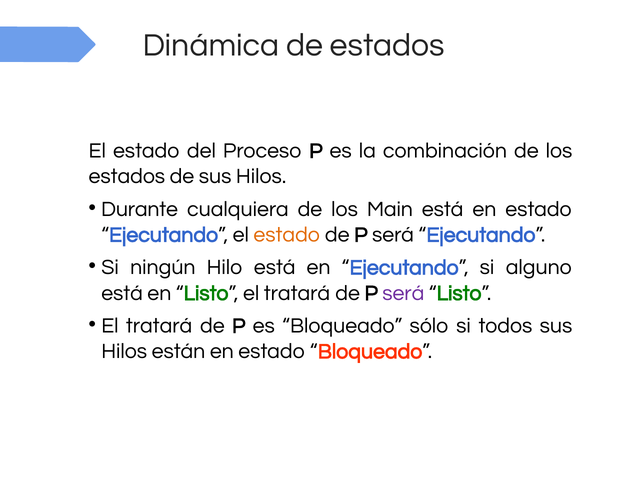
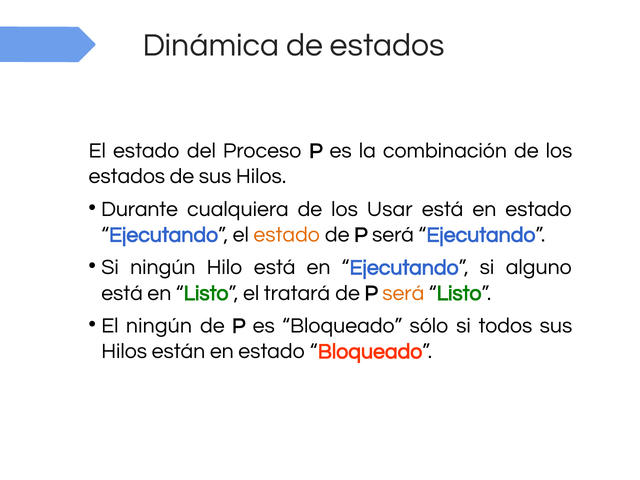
Main: Main -> Usar
será at (403, 293) colour: purple -> orange
tratará at (159, 326): tratará -> ningún
